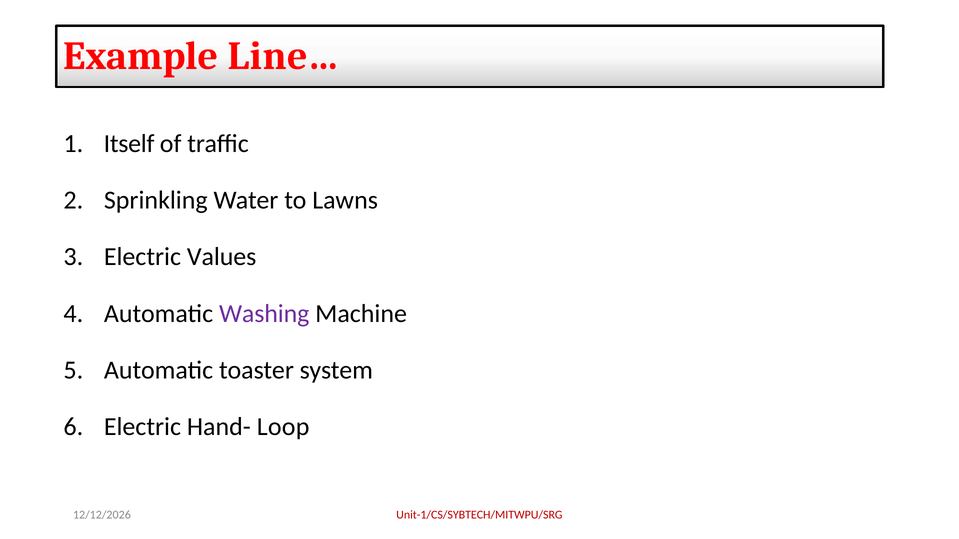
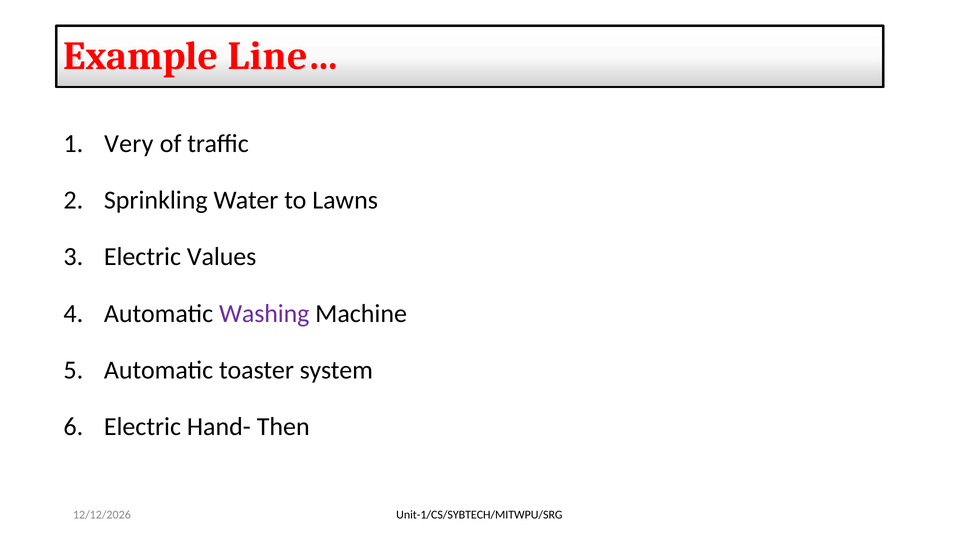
Itself: Itself -> Very
Loop: Loop -> Then
Unit-1/CS/SYBTECH/MITWPU/SRG colour: red -> black
